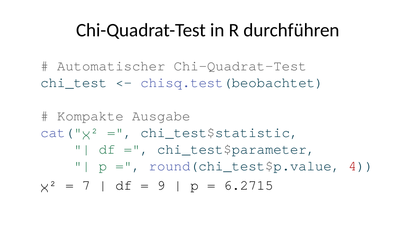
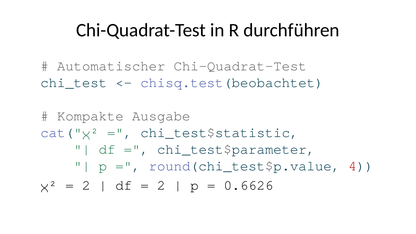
7 at (86, 185): 7 -> 2
9 at (161, 185): 9 -> 2
6.2715: 6.2715 -> 0.6626
